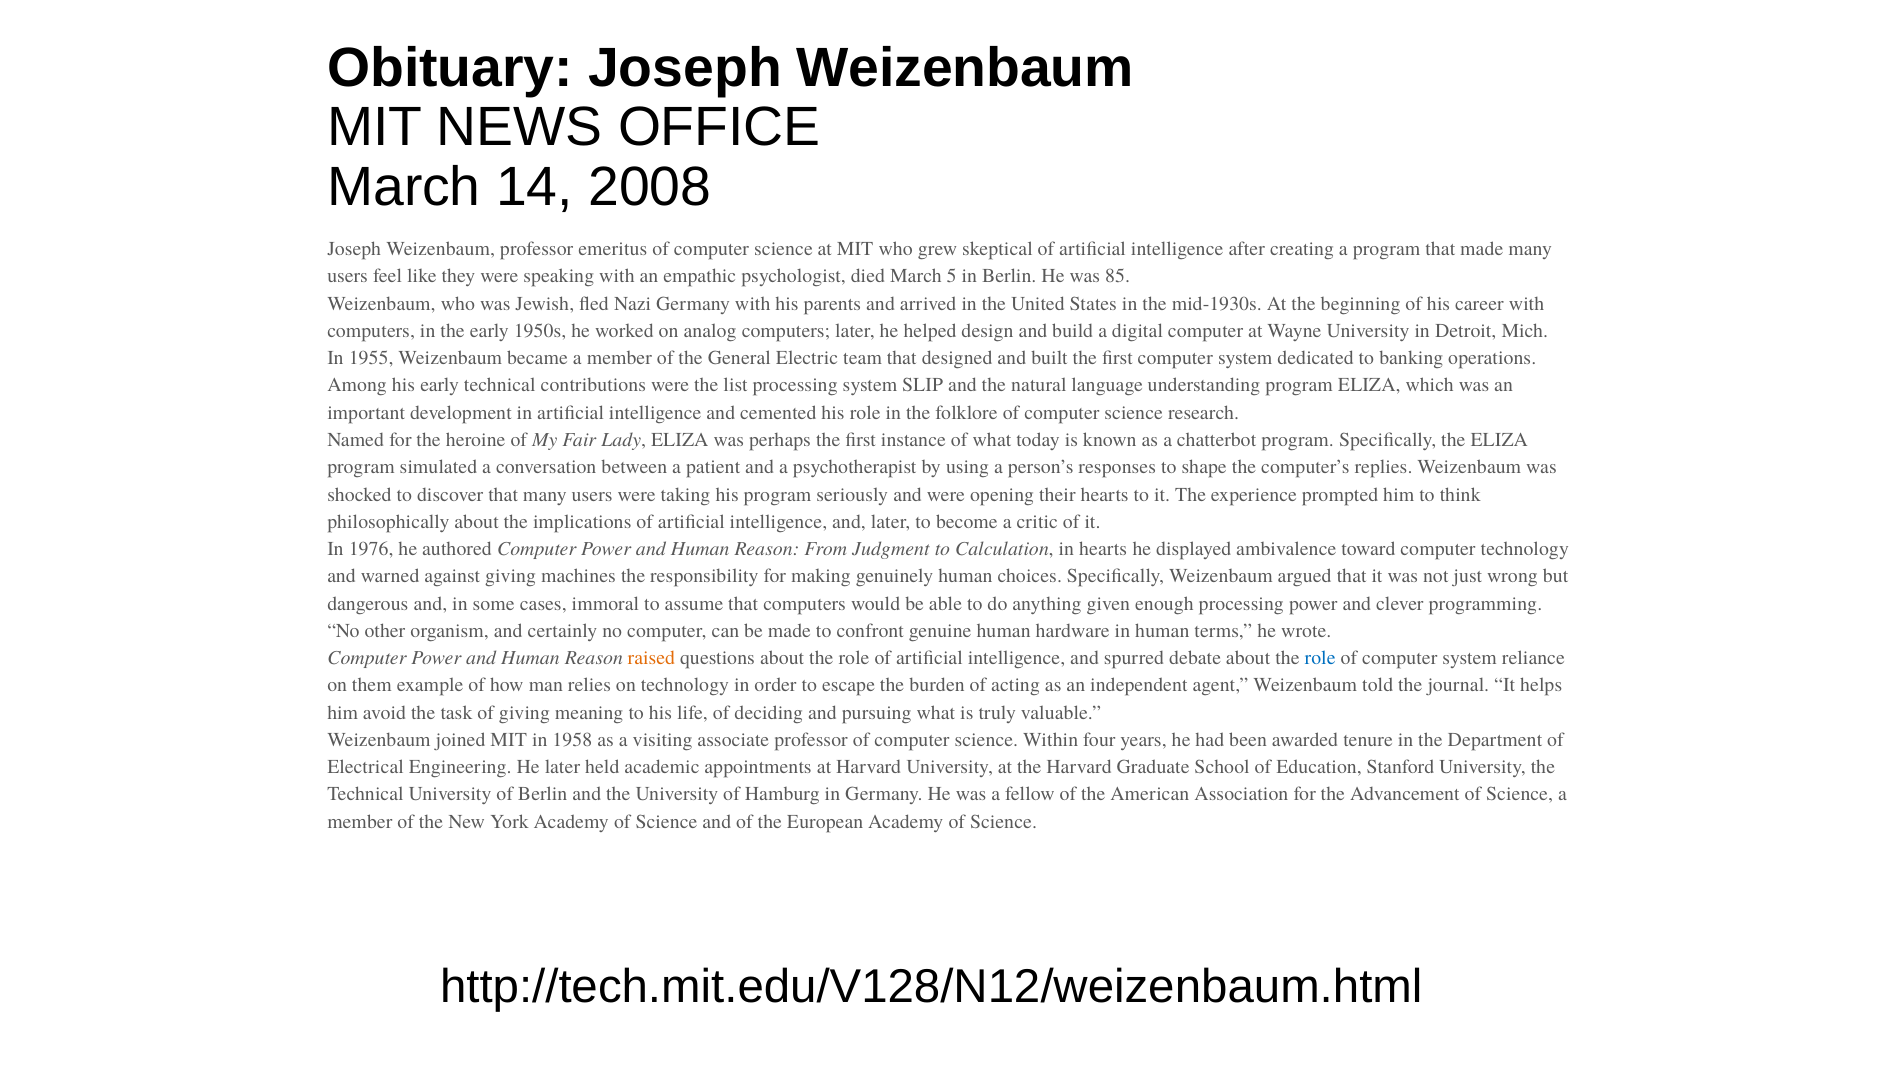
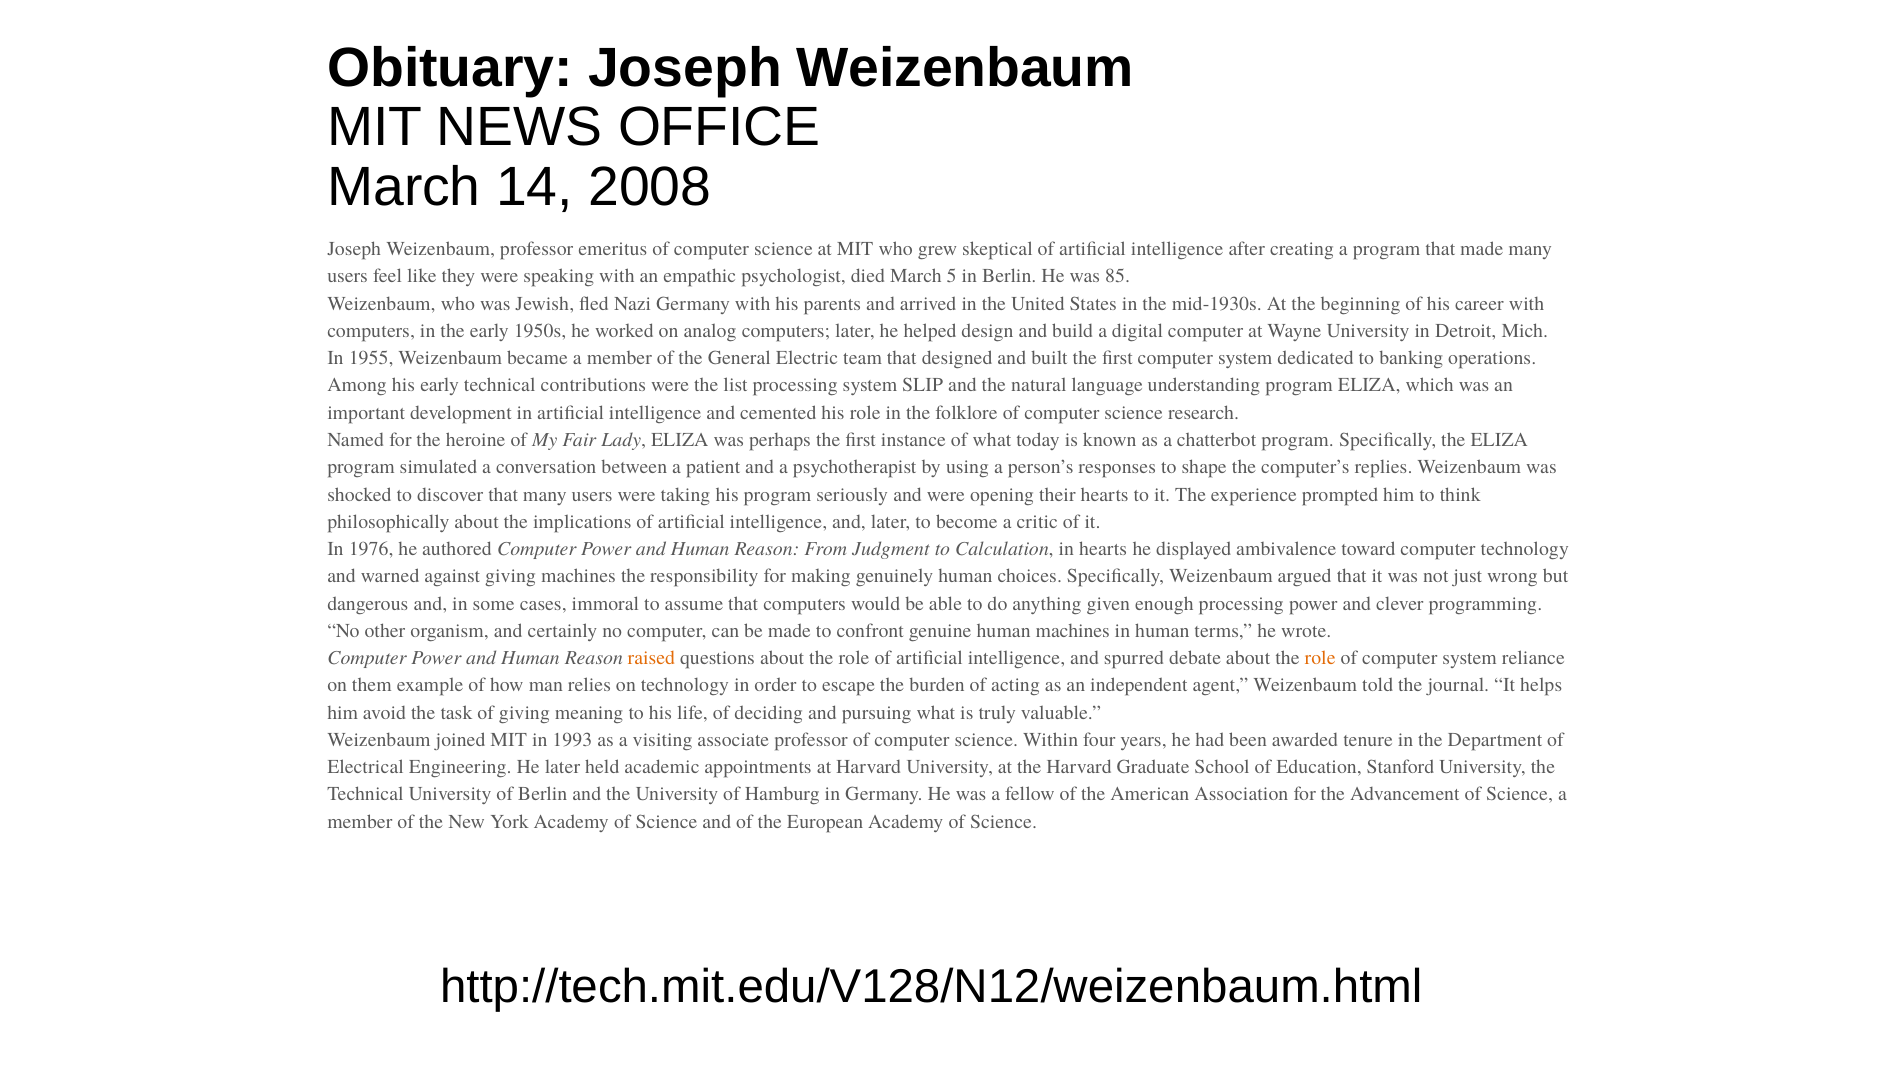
human hardware: hardware -> machines
role at (1320, 658) colour: blue -> orange
1958: 1958 -> 1993
